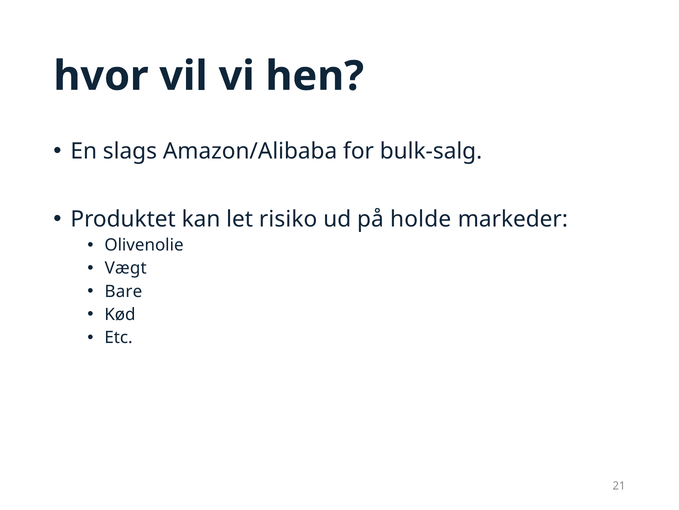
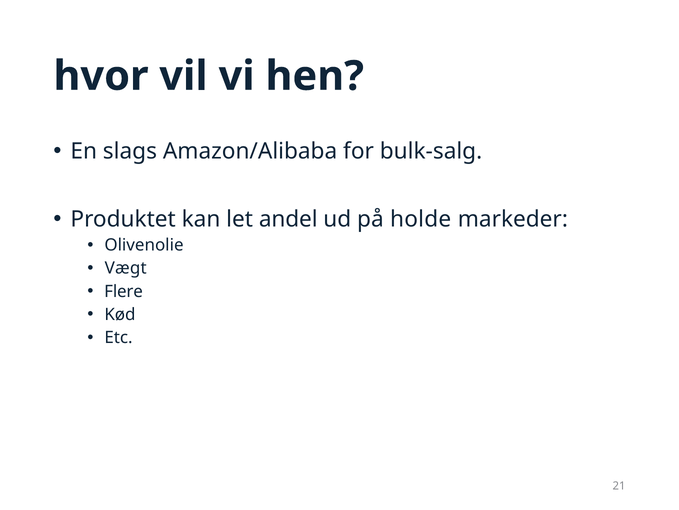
risiko: risiko -> andel
Bare: Bare -> Flere
